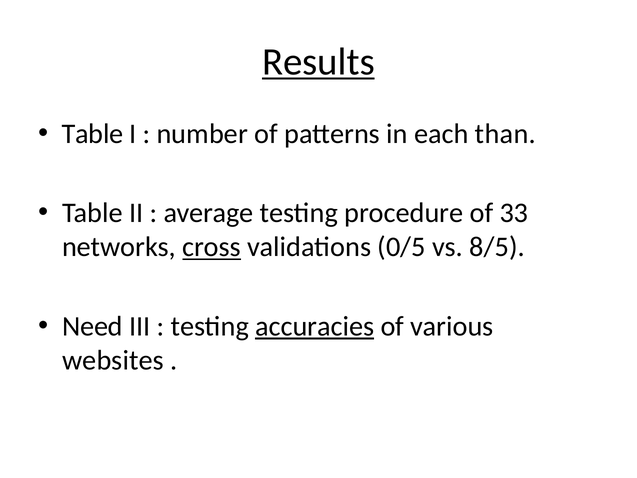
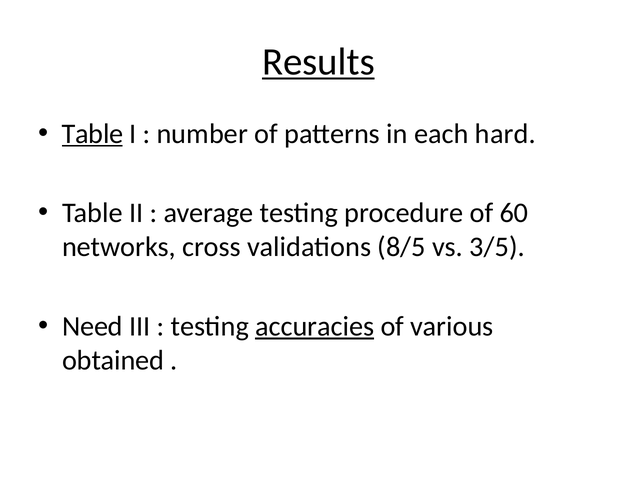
Table at (93, 134) underline: none -> present
than: than -> hard
33: 33 -> 60
cross underline: present -> none
0/5: 0/5 -> 8/5
8/5: 8/5 -> 3/5
websites: websites -> obtained
